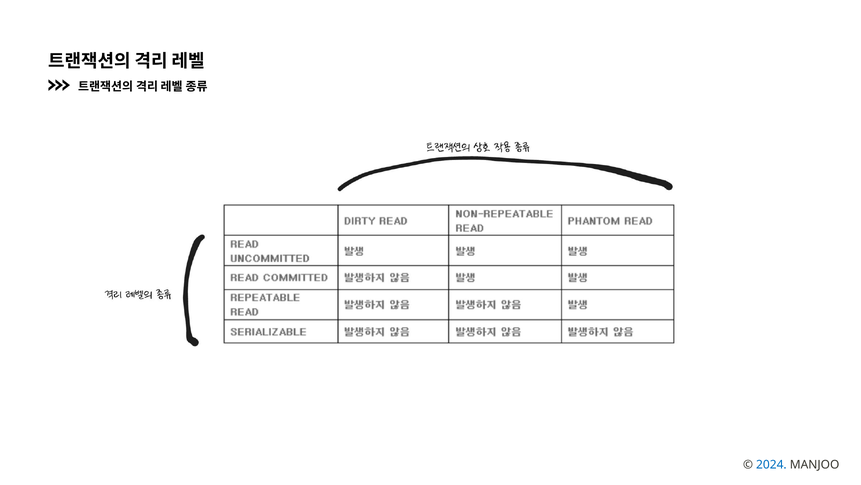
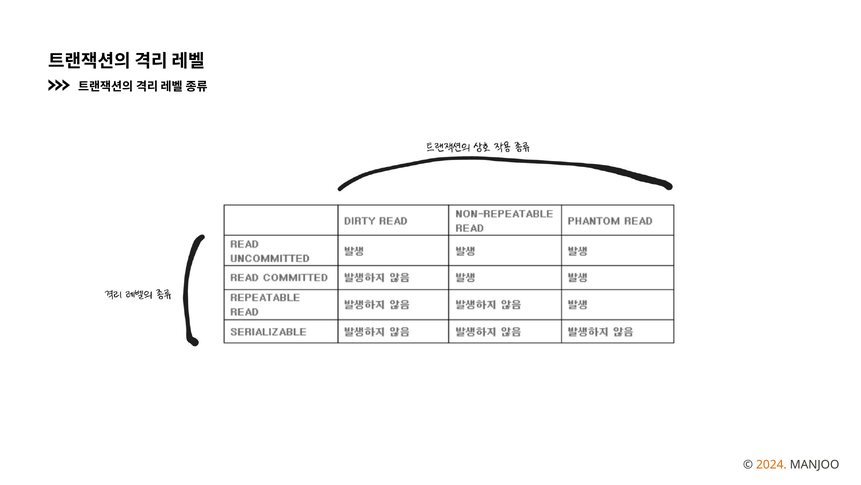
2024 colour: blue -> orange
